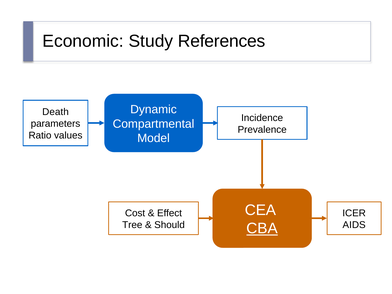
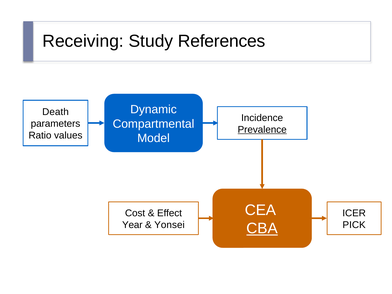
Economic: Economic -> Receiving
Prevalence underline: none -> present
Tree: Tree -> Year
Should: Should -> Yonsei
AIDS: AIDS -> PICK
